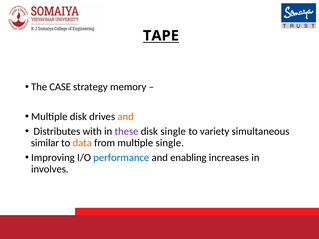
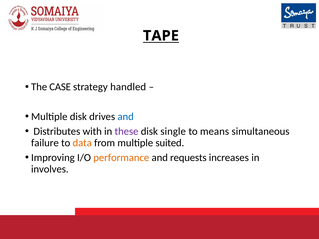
memory: memory -> handled
and at (126, 117) colour: orange -> blue
variety: variety -> means
similar: similar -> failure
multiple single: single -> suited
performance colour: blue -> orange
enabling: enabling -> requests
